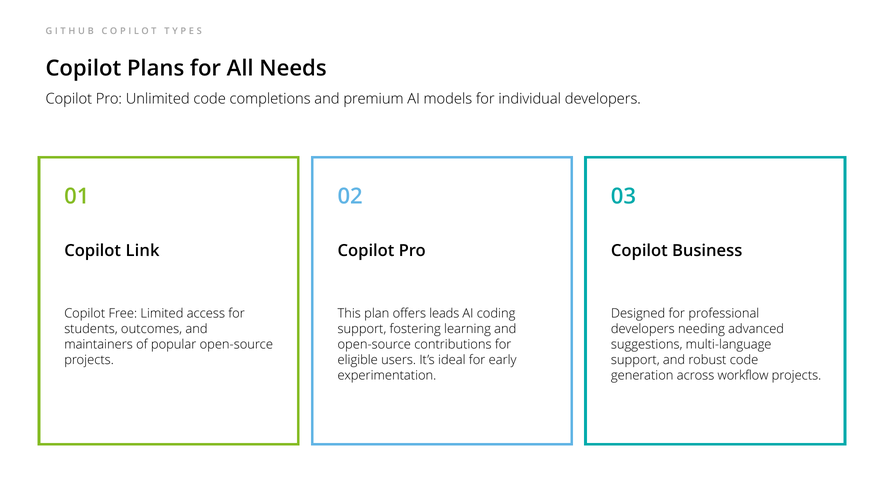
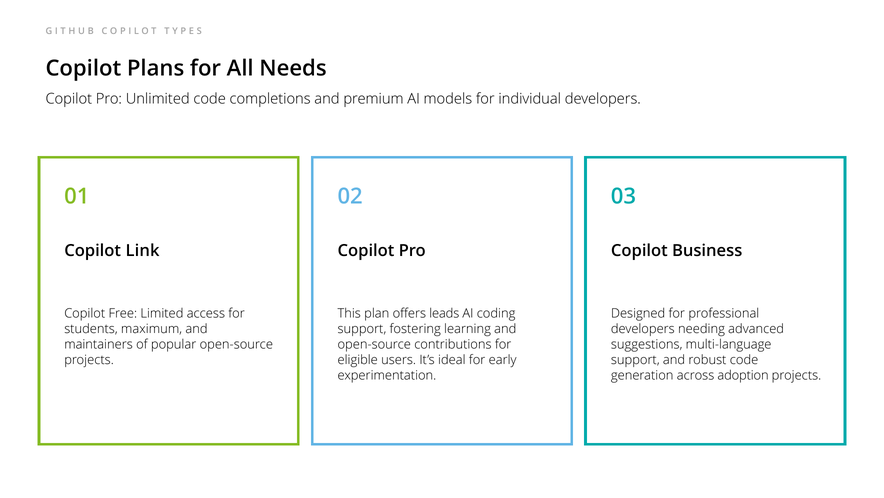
outcomes: outcomes -> maximum
workflow: workflow -> adoption
